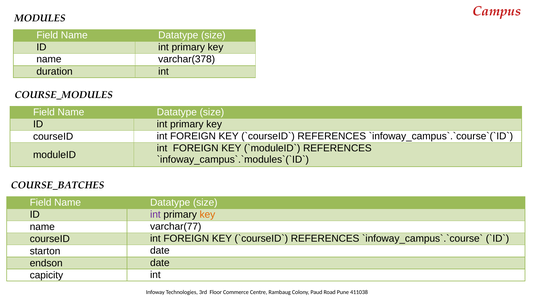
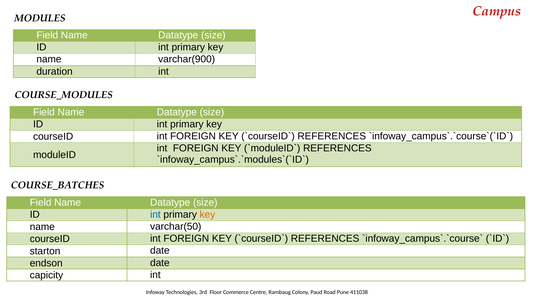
varchar(378: varchar(378 -> varchar(900
int at (155, 214) colour: purple -> blue
varchar(77: varchar(77 -> varchar(50
